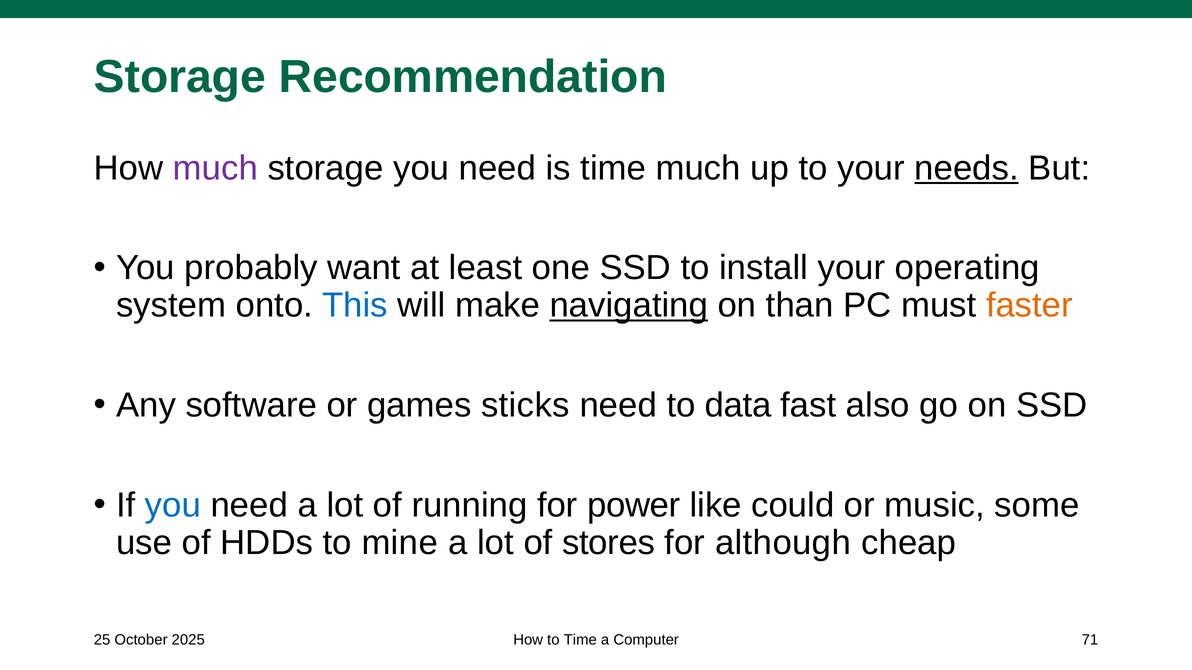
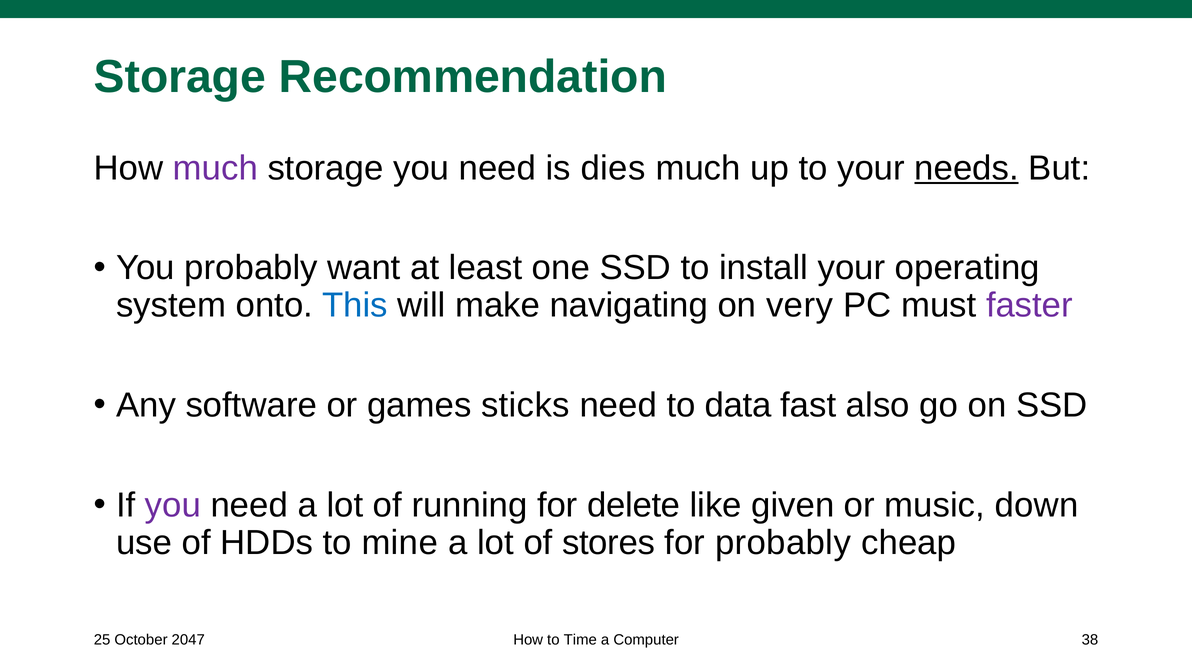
is time: time -> dies
navigating underline: present -> none
than: than -> very
faster colour: orange -> purple
you at (173, 506) colour: blue -> purple
power: power -> delete
could: could -> given
some: some -> down
for although: although -> probably
2025: 2025 -> 2047
71: 71 -> 38
